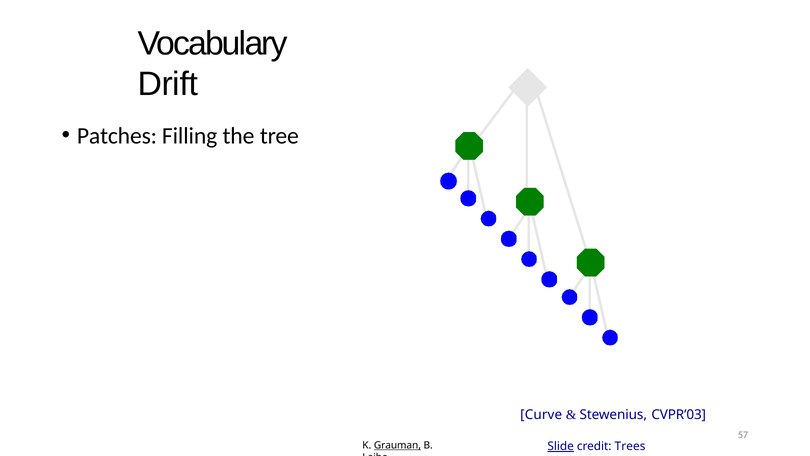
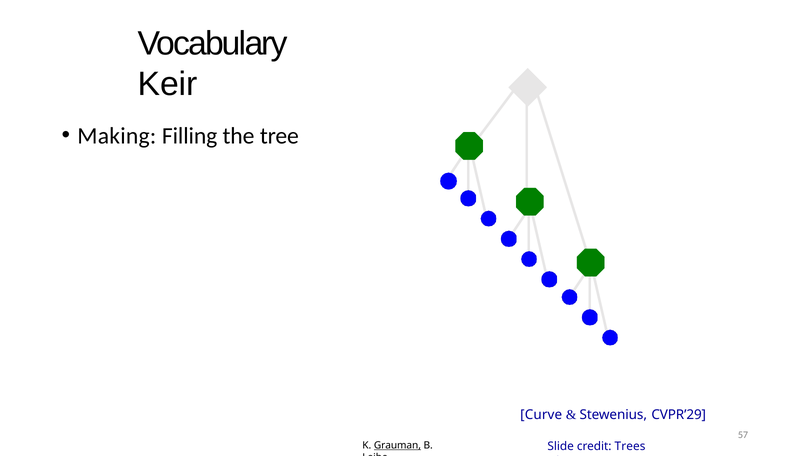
Drift: Drift -> Keir
Patches: Patches -> Making
CVPR’03: CVPR’03 -> CVPR’29
Slide underline: present -> none
